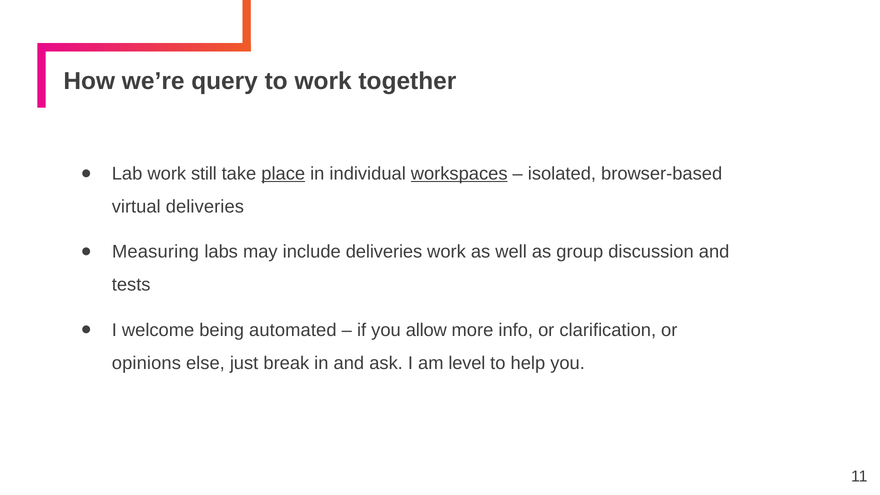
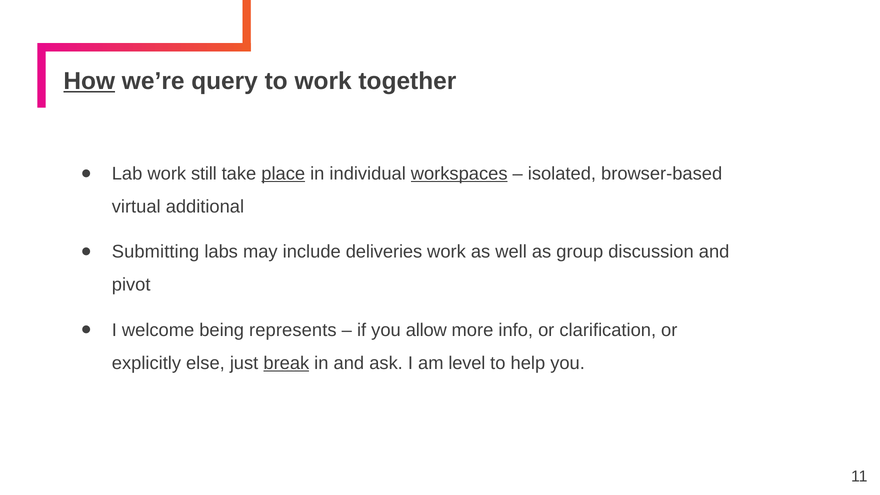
How underline: none -> present
virtual deliveries: deliveries -> additional
Measuring: Measuring -> Submitting
tests: tests -> pivot
automated: automated -> represents
opinions: opinions -> explicitly
break underline: none -> present
